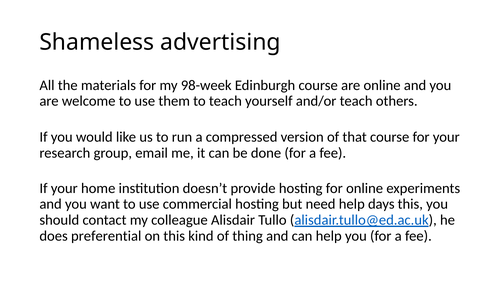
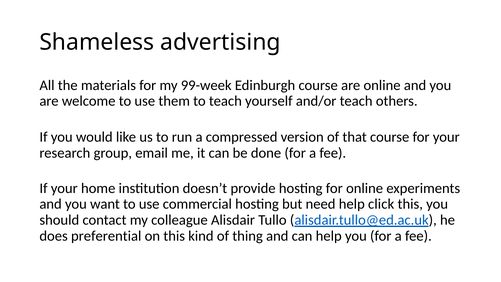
98-week: 98-week -> 99-week
days: days -> click
